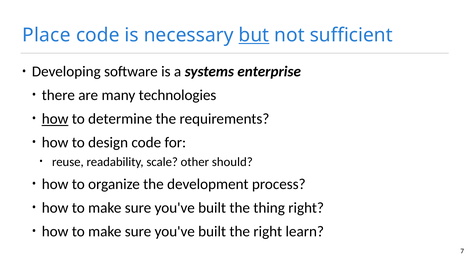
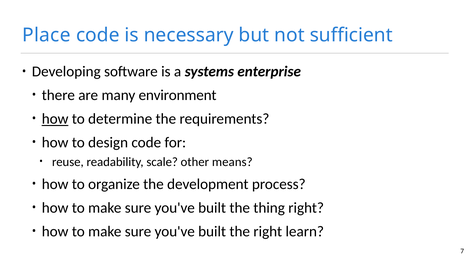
but underline: present -> none
technologies: technologies -> environment
should: should -> means
